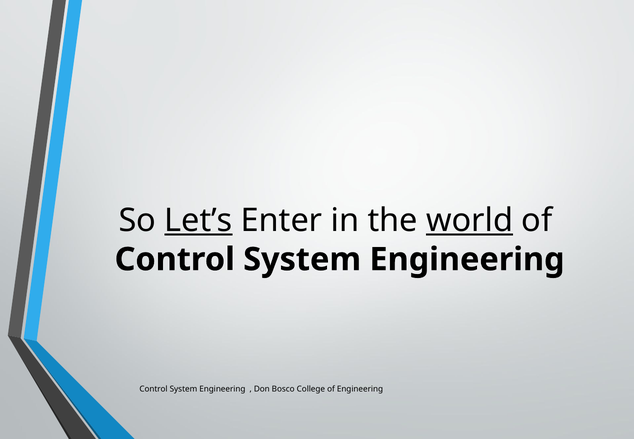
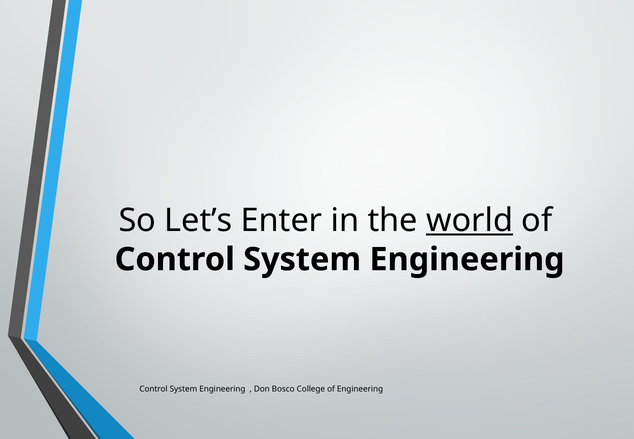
Let’s underline: present -> none
